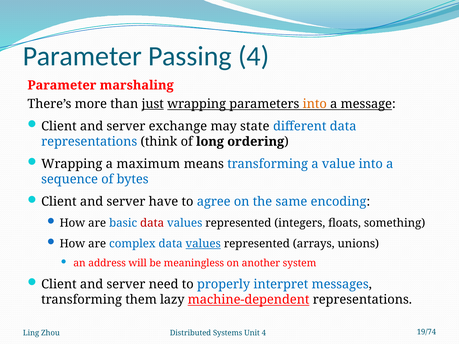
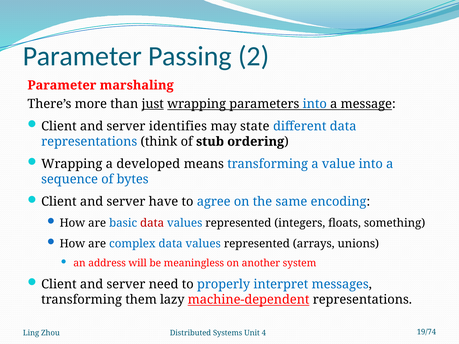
Passing 4: 4 -> 2
into at (315, 104) colour: orange -> blue
exchange: exchange -> identifies
long: long -> stub
maximum: maximum -> developed
values at (203, 244) underline: present -> none
